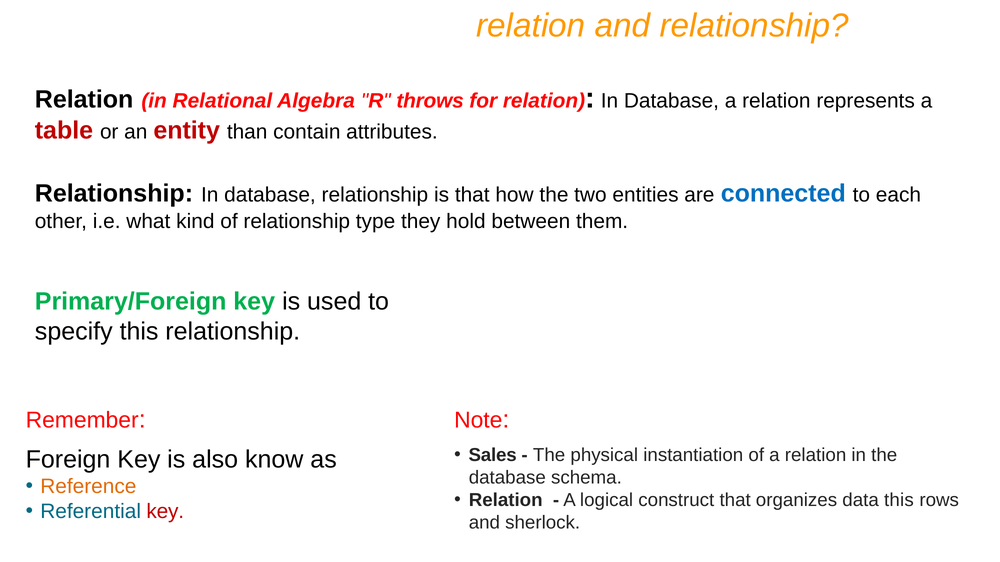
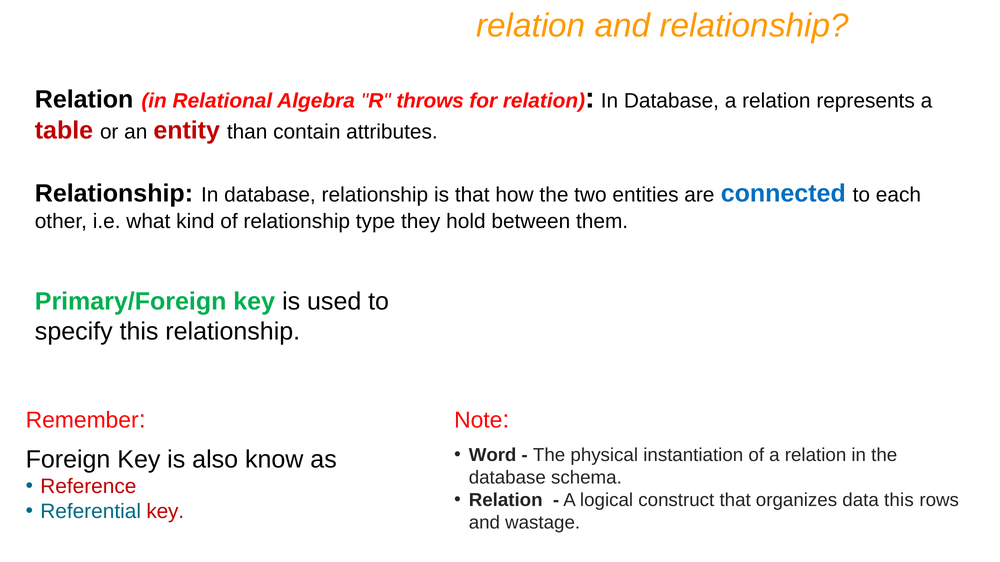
Sales: Sales -> Word
Reference colour: orange -> red
sherlock: sherlock -> wastage
